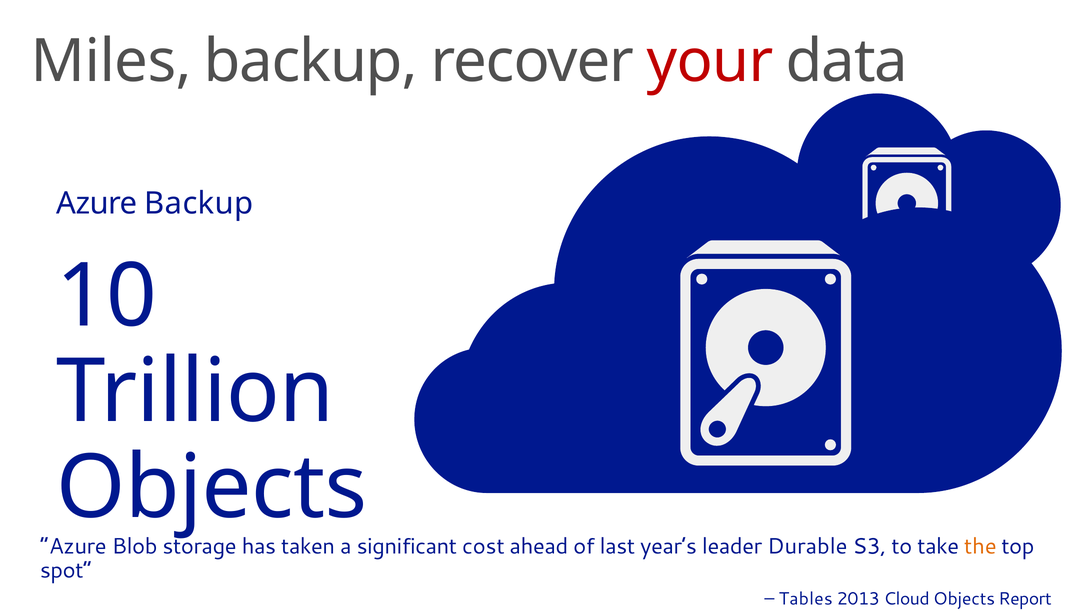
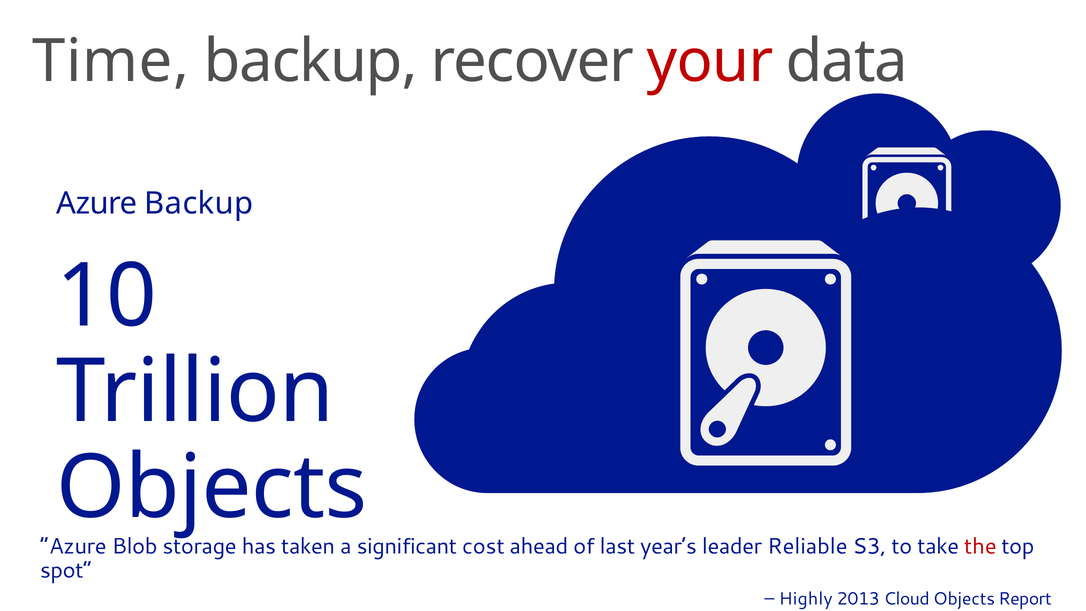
Miles: Miles -> Time
Durable: Durable -> Reliable
the colour: orange -> red
Tables: Tables -> Highly
